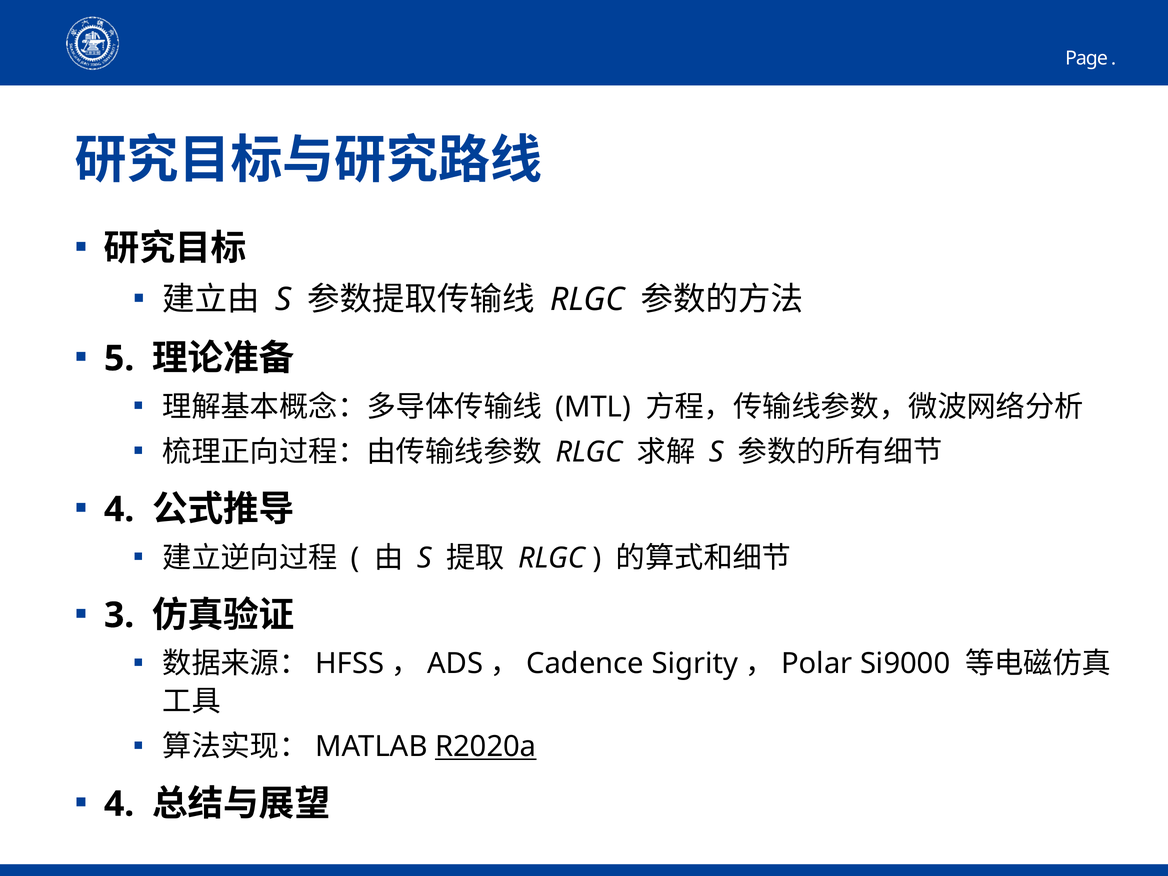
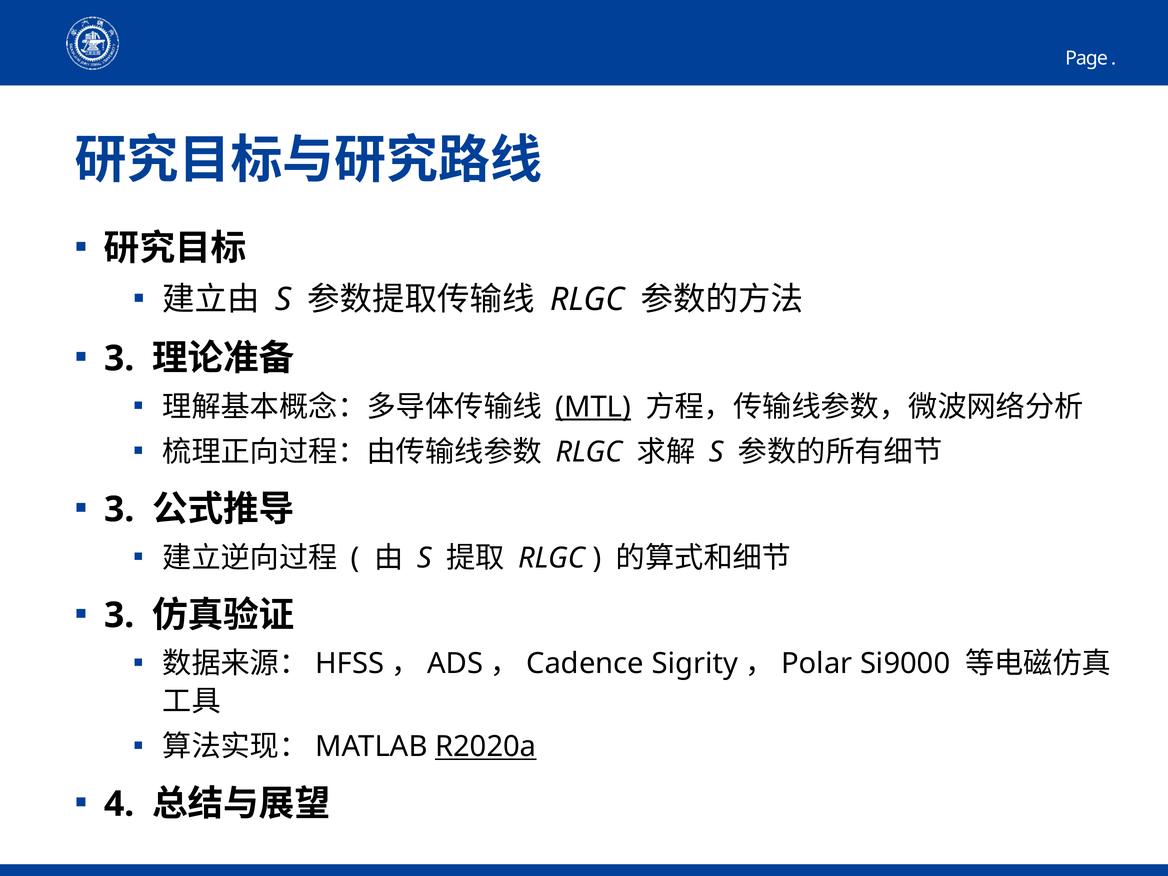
5 at (119, 359): 5 -> 3
MTL underline: none -> present
4 at (119, 509): 4 -> 3
